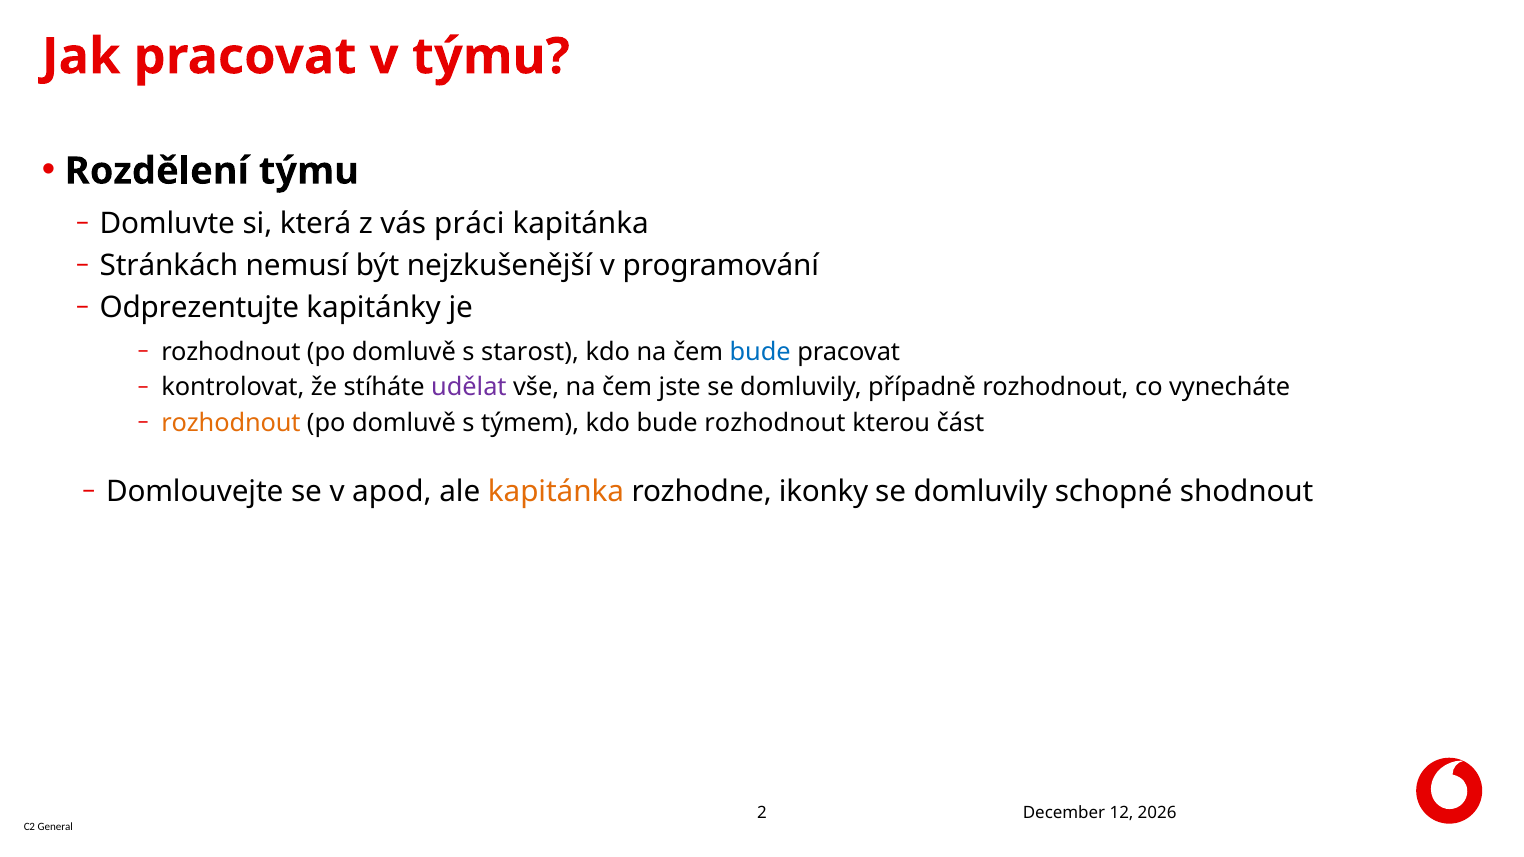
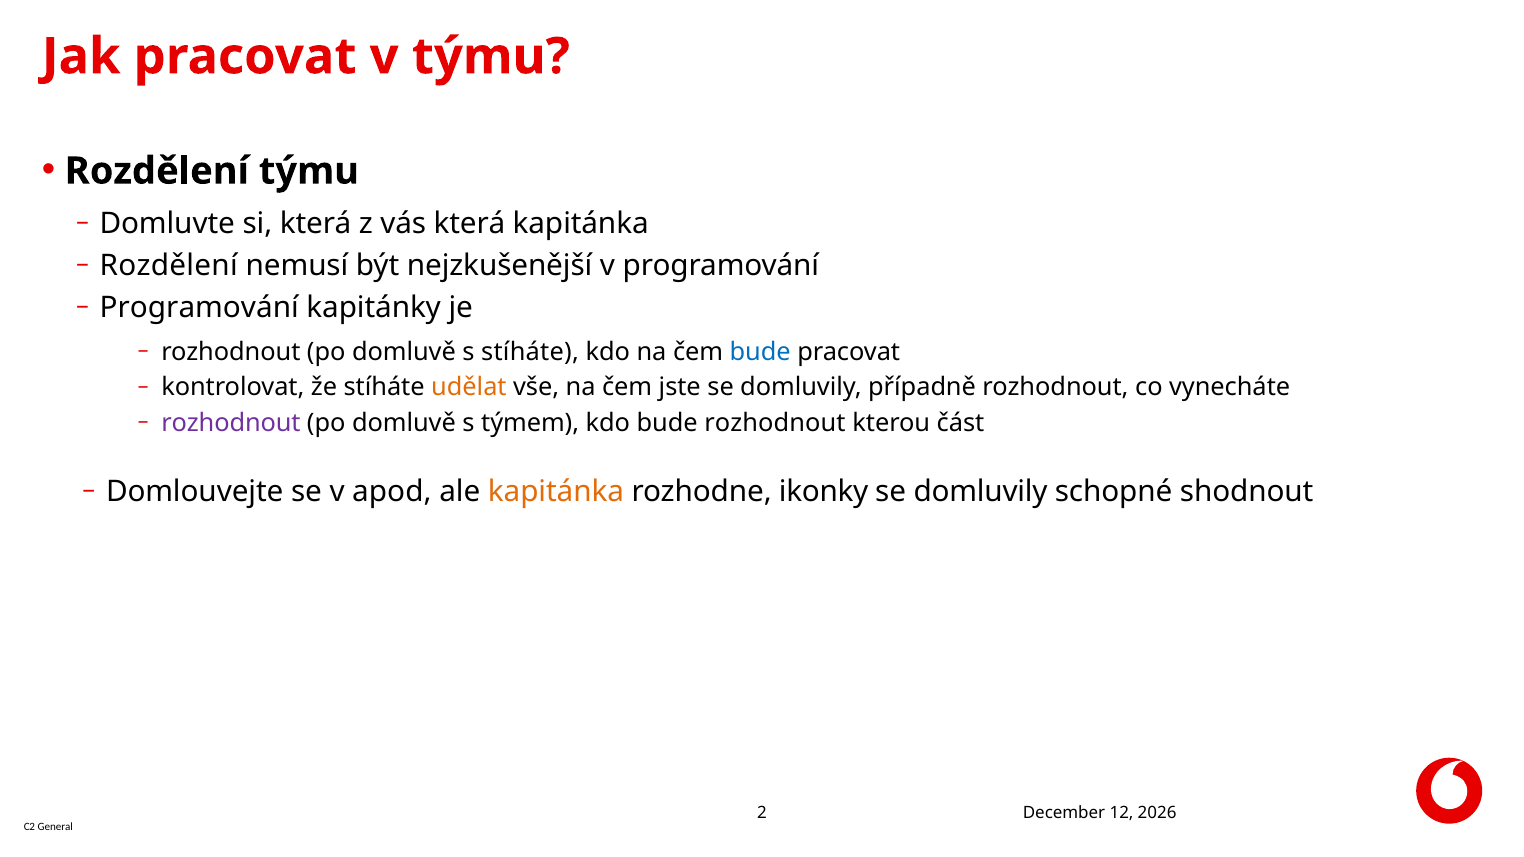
vás práci: práci -> která
Stránkách at (169, 266): Stránkách -> Rozdělení
Odprezentujte at (199, 308): Odprezentujte -> Programování
s starost: starost -> stíháte
udělat colour: purple -> orange
rozhodnout at (231, 423) colour: orange -> purple
